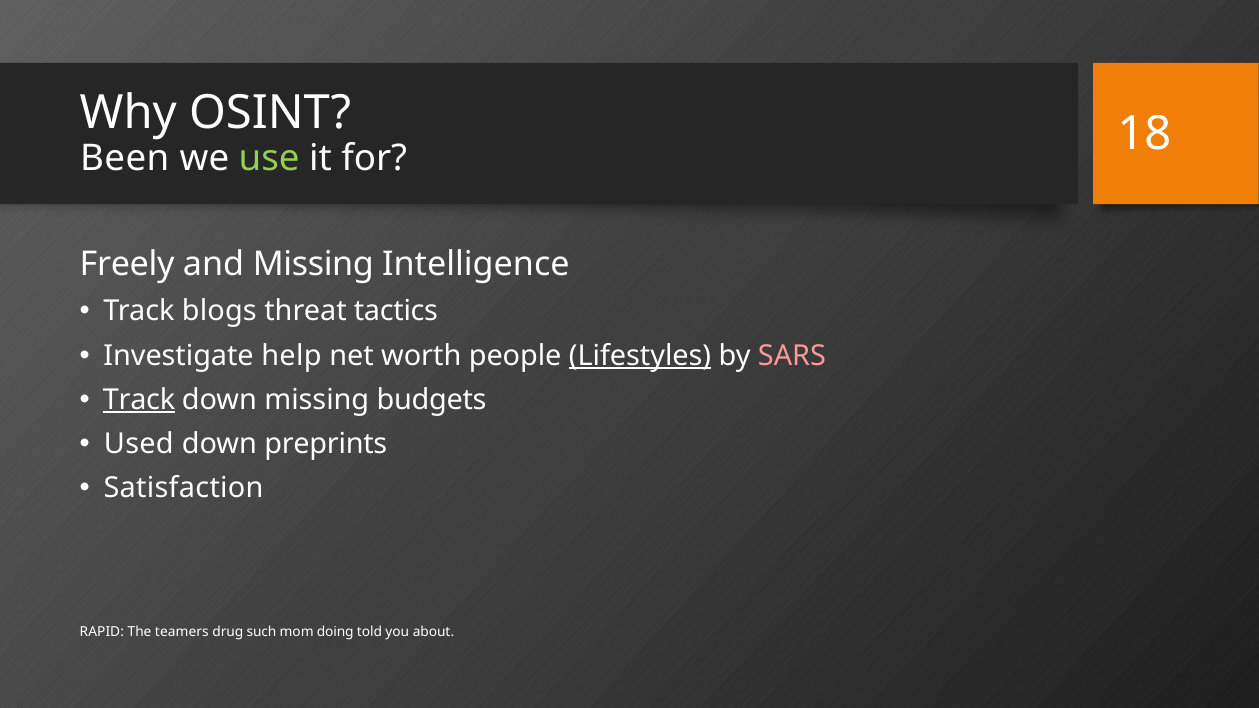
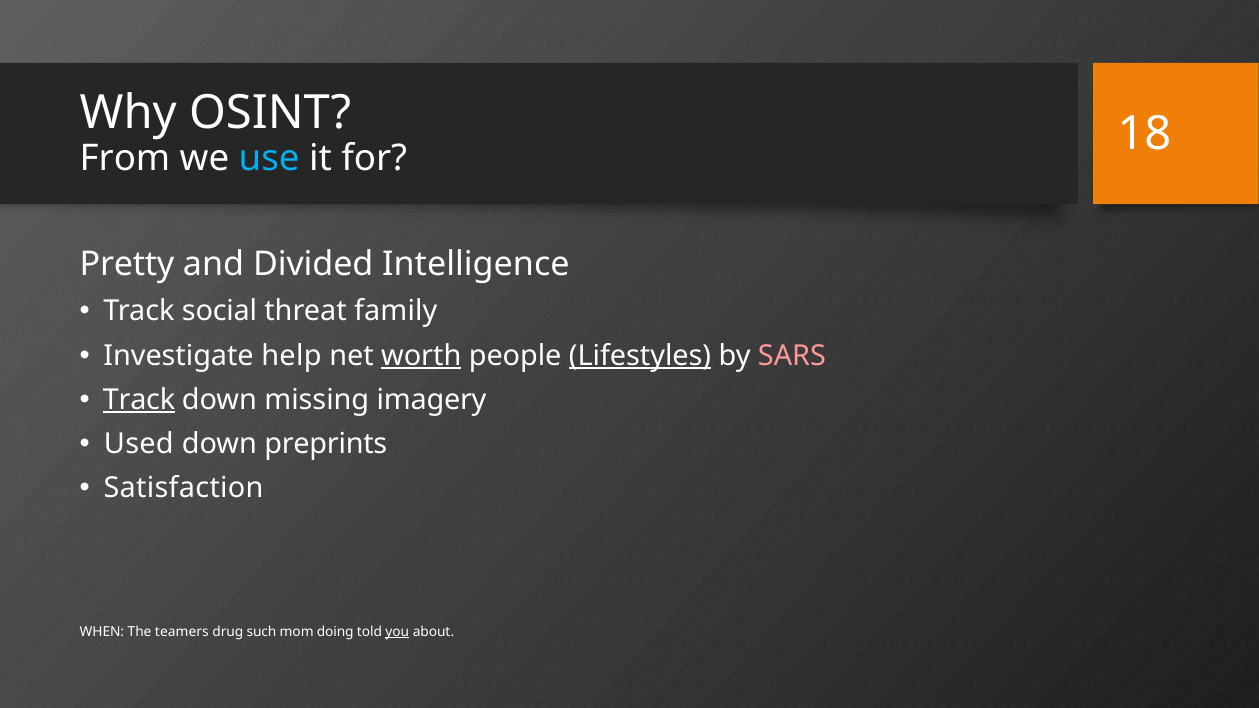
Been: Been -> From
use colour: light green -> light blue
Freely: Freely -> Pretty
and Missing: Missing -> Divided
blogs: blogs -> social
tactics: tactics -> family
worth underline: none -> present
budgets: budgets -> imagery
RAPID: RAPID -> WHEN
you underline: none -> present
